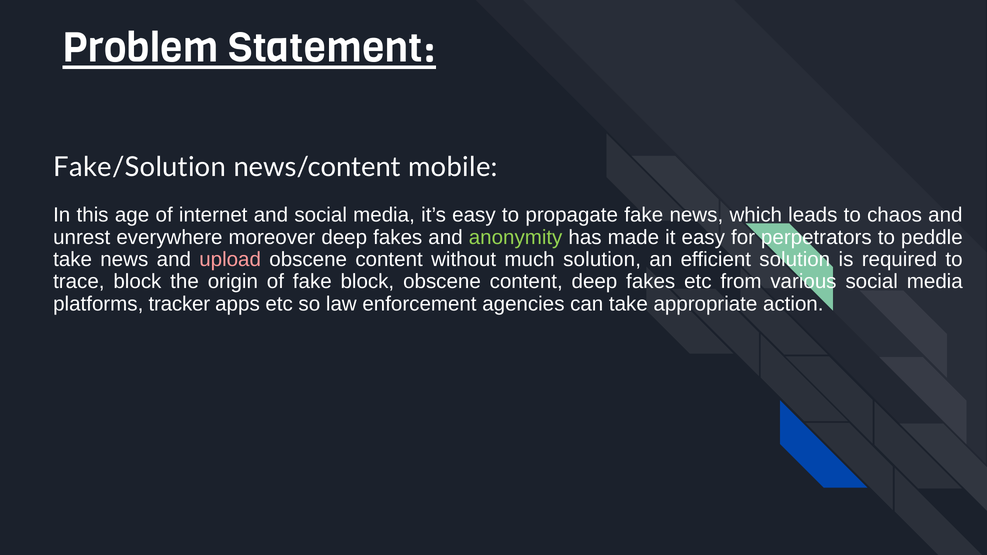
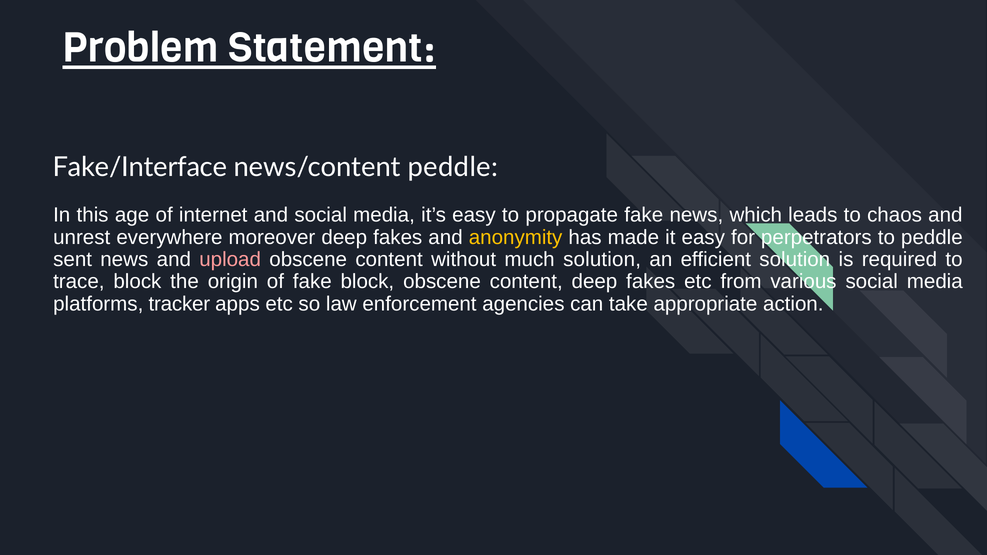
Fake/Solution: Fake/Solution -> Fake/Interface
news/content mobile: mobile -> peddle
anonymity colour: light green -> yellow
take at (73, 260): take -> sent
